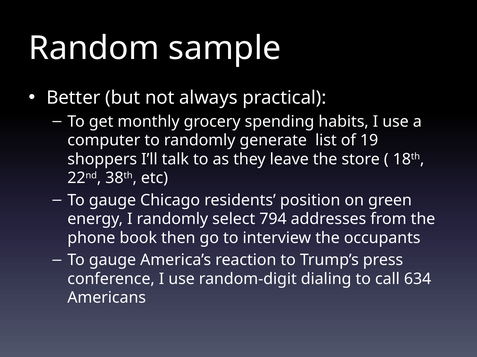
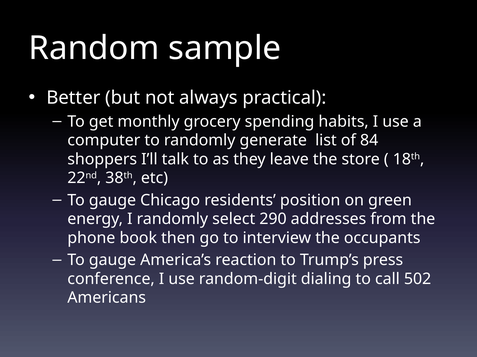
19: 19 -> 84
794: 794 -> 290
634: 634 -> 502
